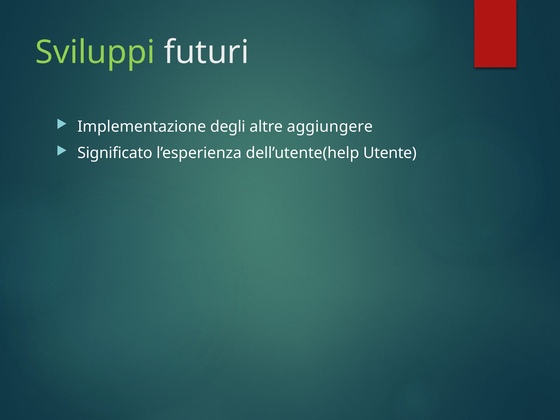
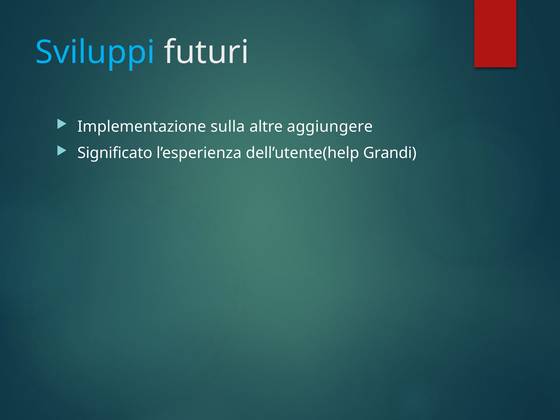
Sviluppi colour: light green -> light blue
degli: degli -> sulla
Utente: Utente -> Grandi
